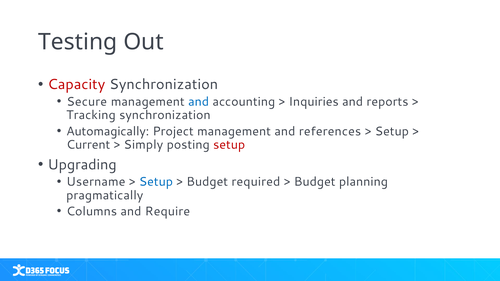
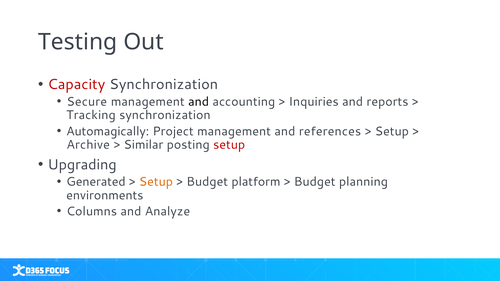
and at (199, 102) colour: blue -> black
Current: Current -> Archive
Simply: Simply -> Similar
Username: Username -> Generated
Setup at (156, 182) colour: blue -> orange
required: required -> platform
pragmatically: pragmatically -> environments
Require: Require -> Analyze
